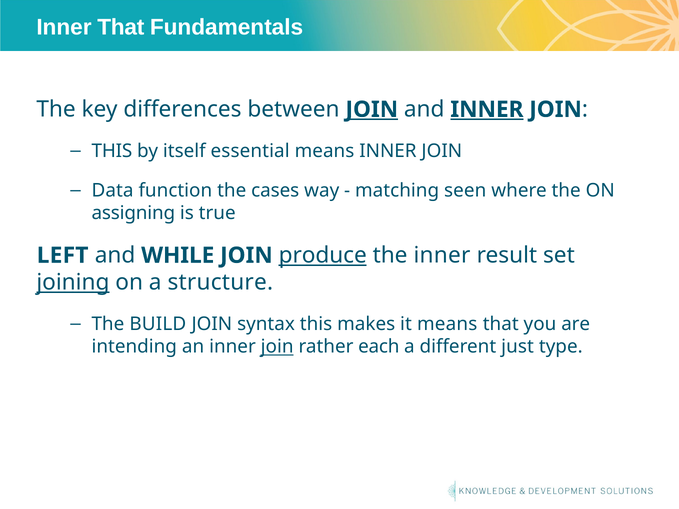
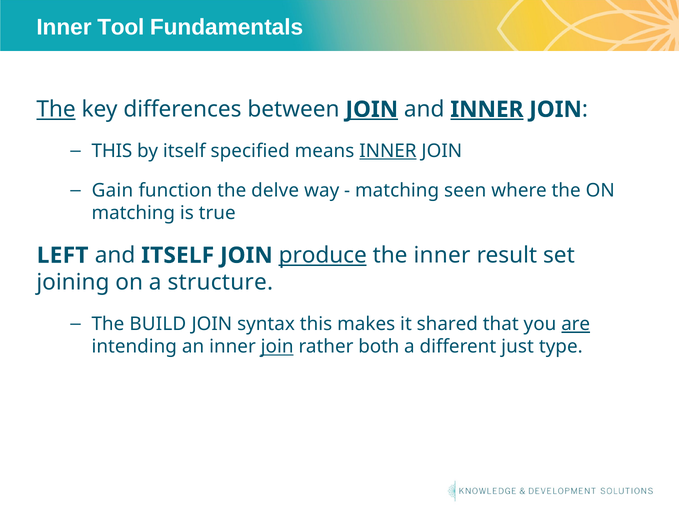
Inner That: That -> Tool
The at (56, 109) underline: none -> present
essential: essential -> specified
INNER at (388, 151) underline: none -> present
Data: Data -> Gain
cases: cases -> delve
assigning at (133, 213): assigning -> matching
and WHILE: WHILE -> ITSELF
joining underline: present -> none
it means: means -> shared
are underline: none -> present
each: each -> both
